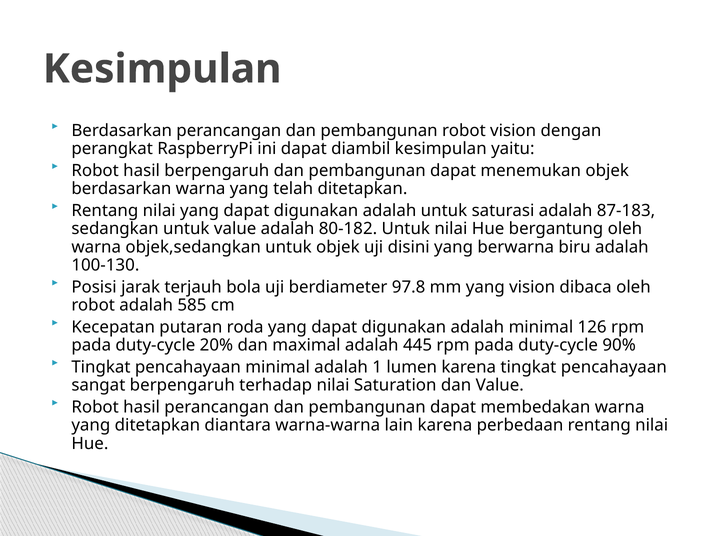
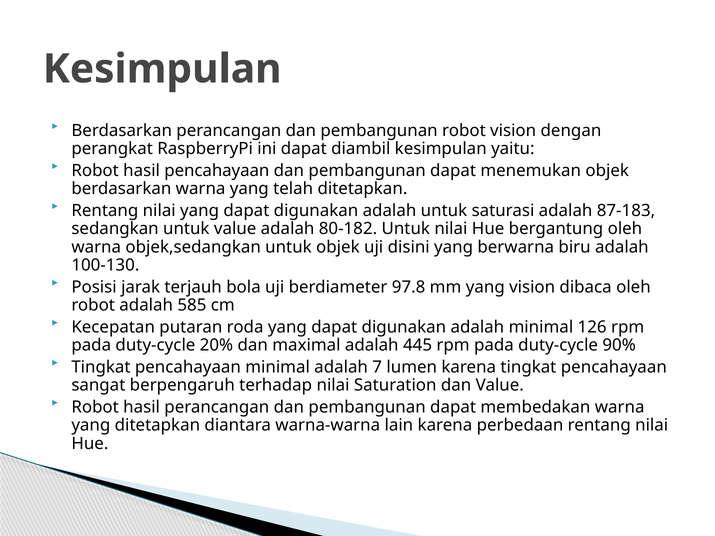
hasil berpengaruh: berpengaruh -> pencahayaan
1: 1 -> 7
